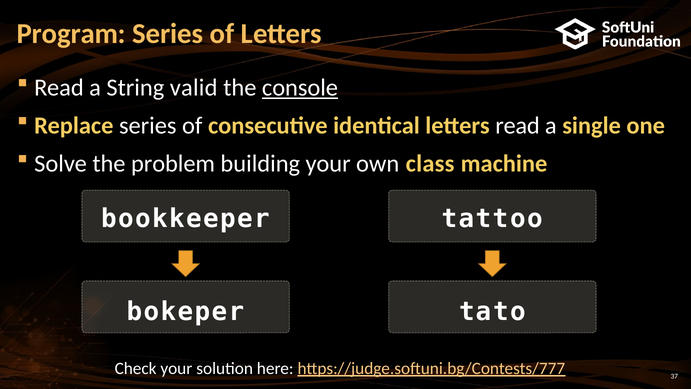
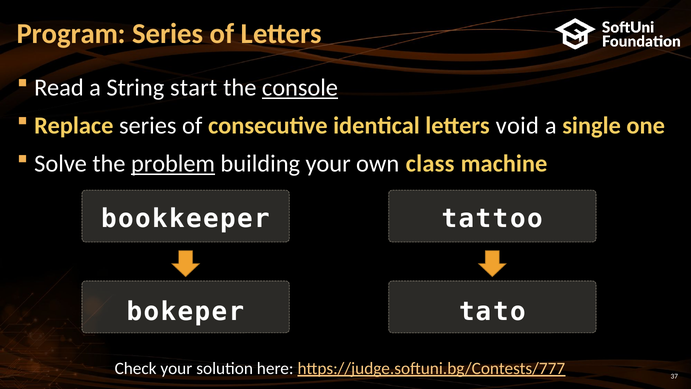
valid: valid -> start
letters read: read -> void
problem underline: none -> present
